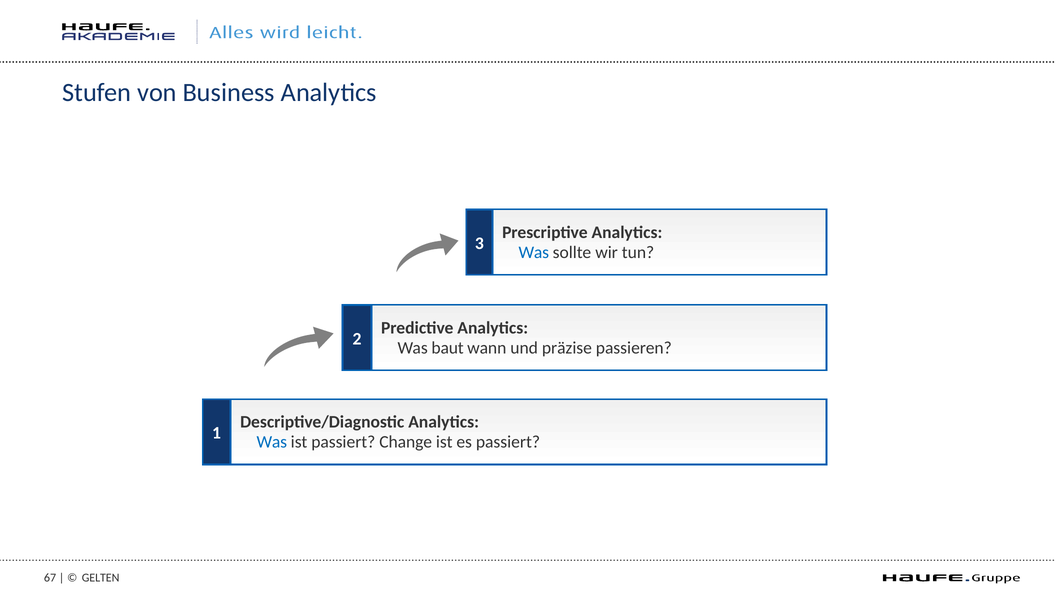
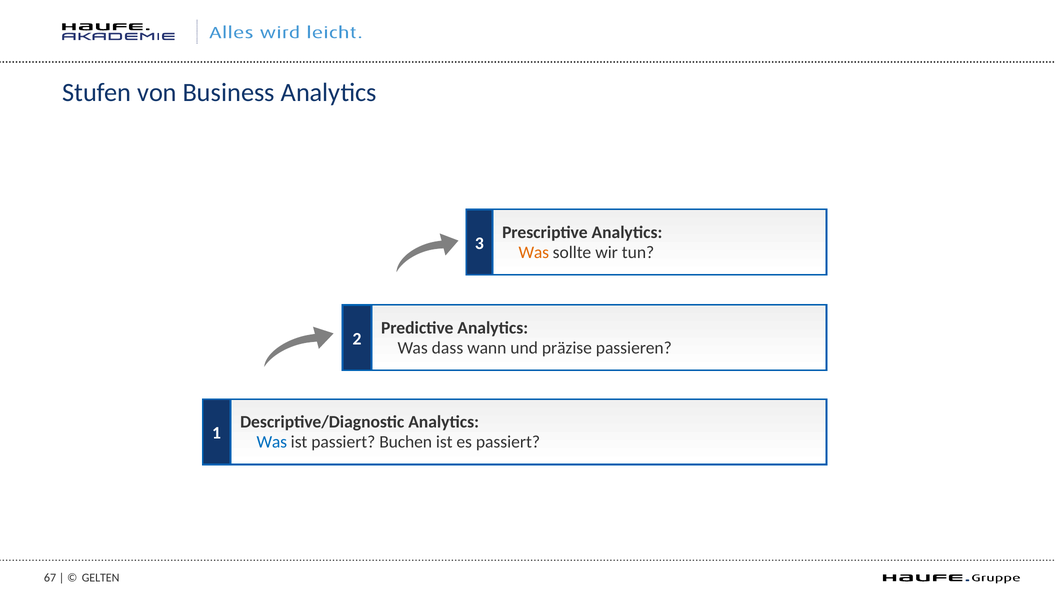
Was at (534, 252) colour: blue -> orange
baut: baut -> dass
Change: Change -> Buchen
